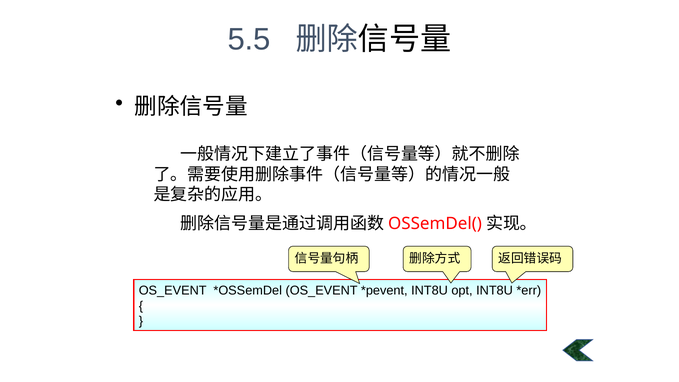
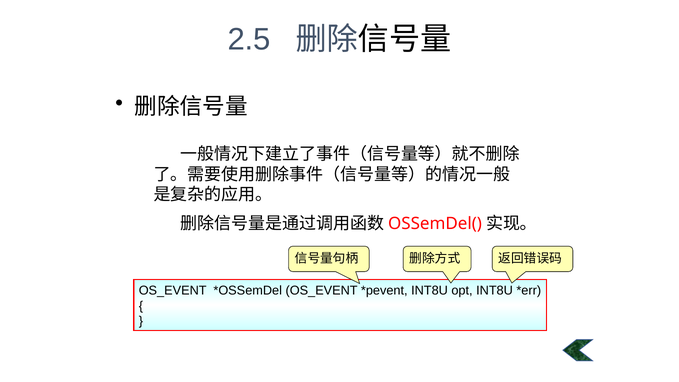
5.5: 5.5 -> 2.5
